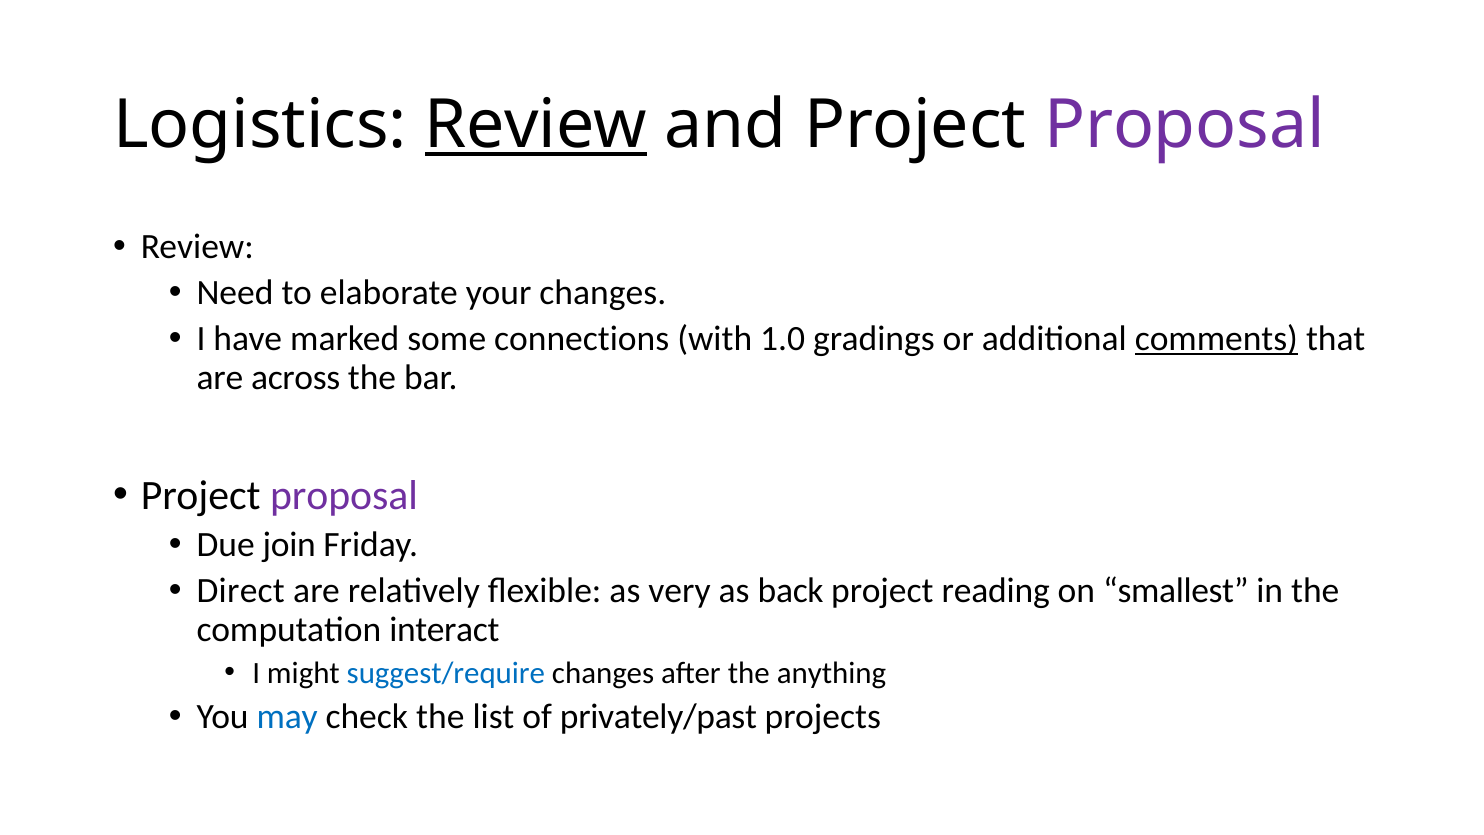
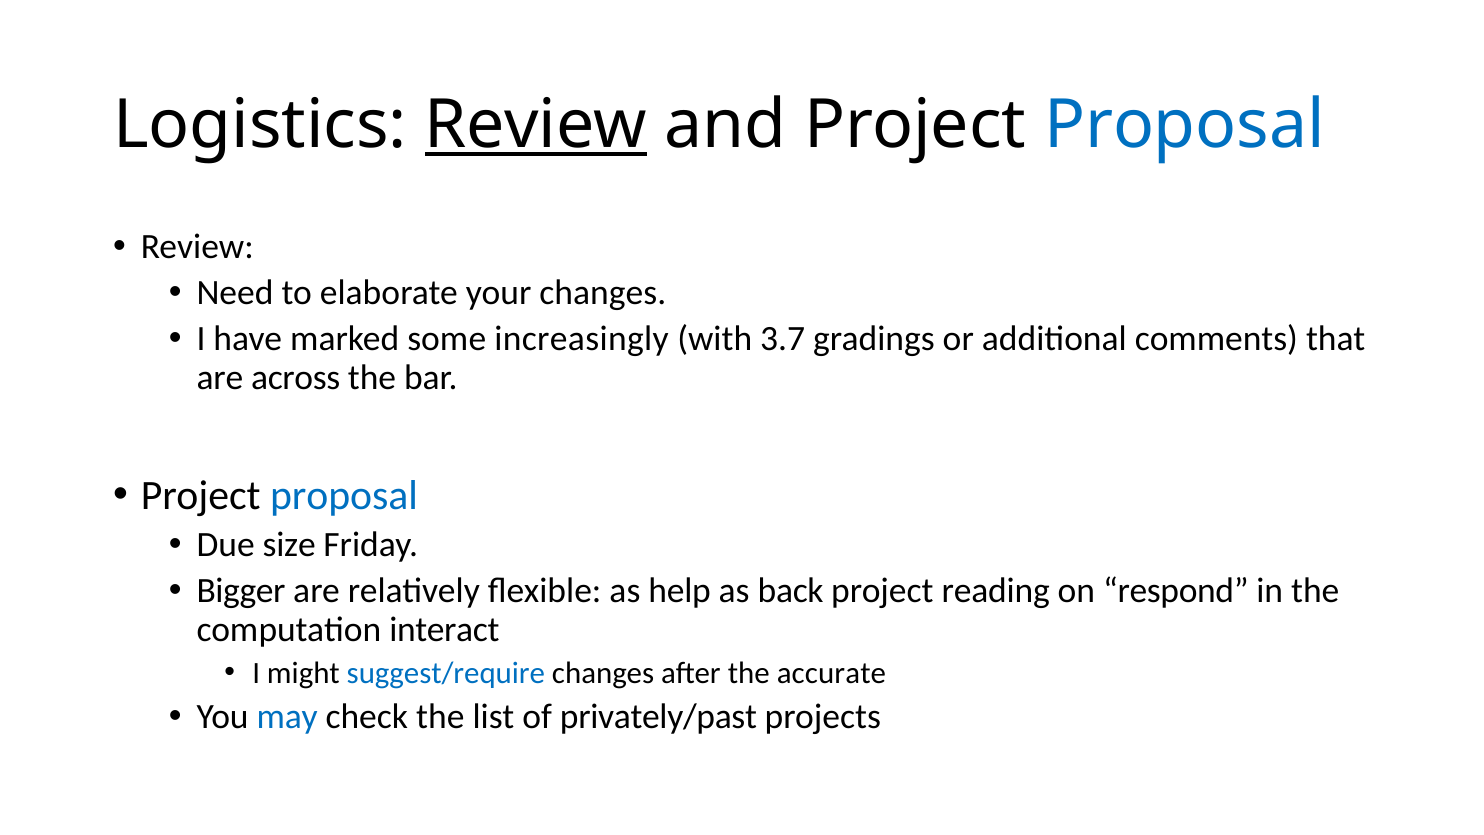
Proposal at (1184, 125) colour: purple -> blue
connections: connections -> increasingly
1.0: 1.0 -> 3.7
comments underline: present -> none
proposal at (344, 495) colour: purple -> blue
join: join -> size
Direct: Direct -> Bigger
very: very -> help
smallest: smallest -> respond
anything: anything -> accurate
